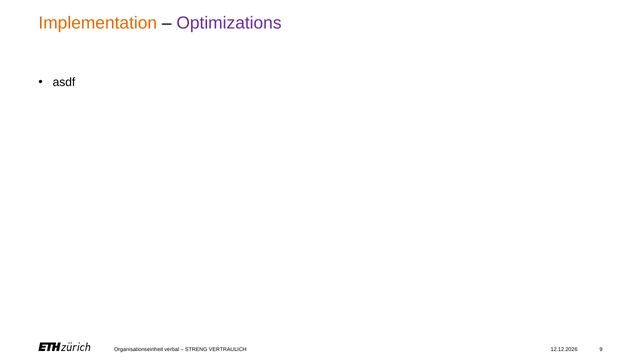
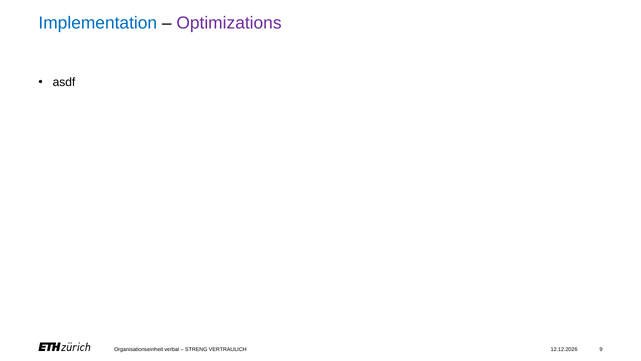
Implementation colour: orange -> blue
